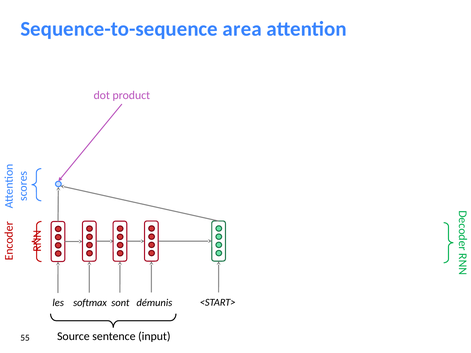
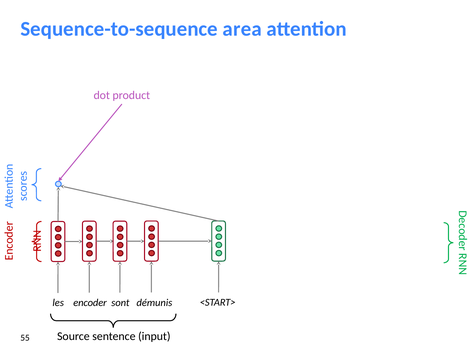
softmax: softmax -> encoder
